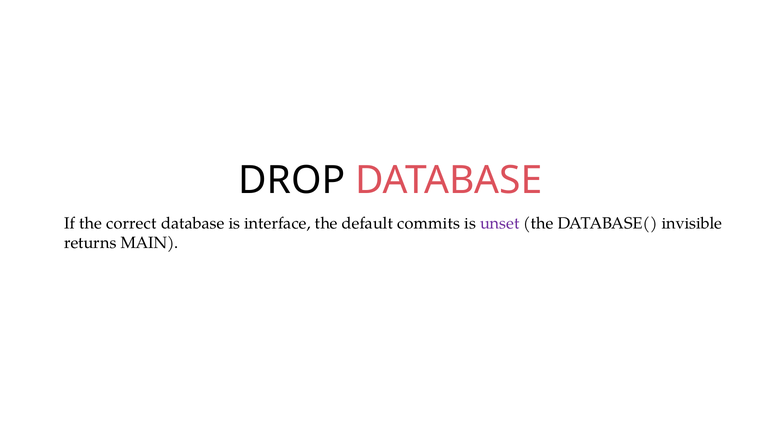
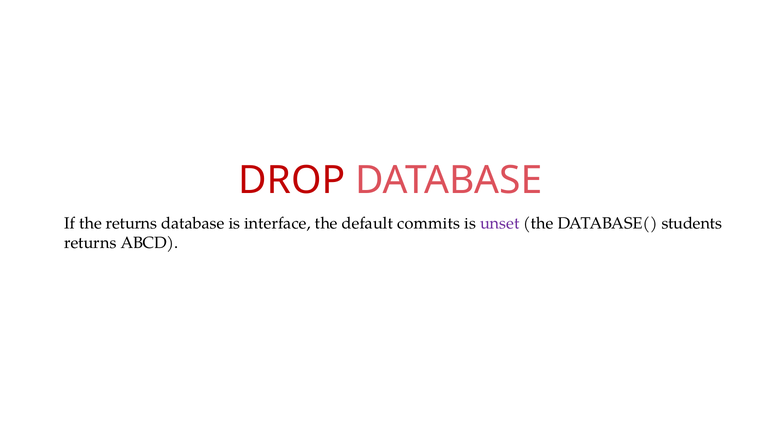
DROP colour: black -> red
the correct: correct -> returns
invisible: invisible -> students
MAIN: MAIN -> ABCD
